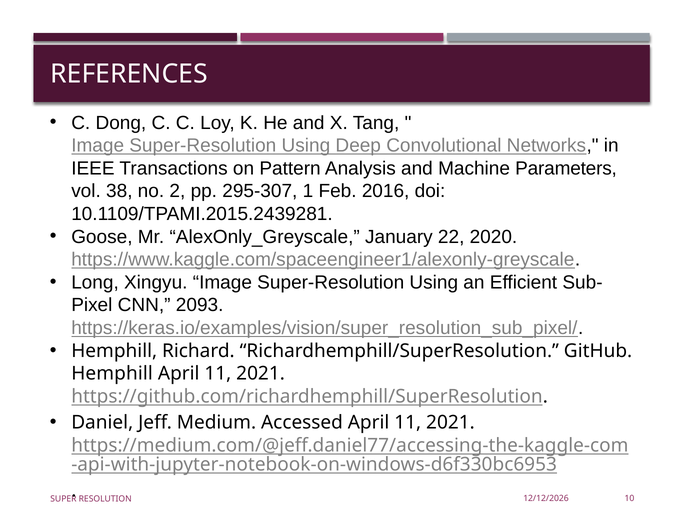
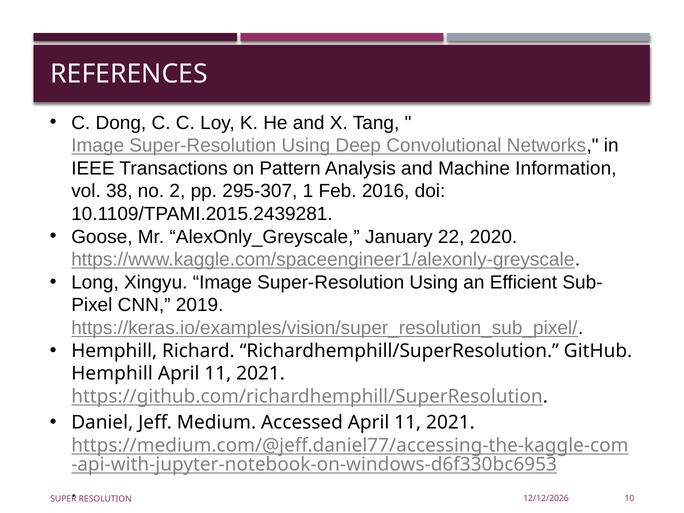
Parameters: Parameters -> Information
2093: 2093 -> 2019
